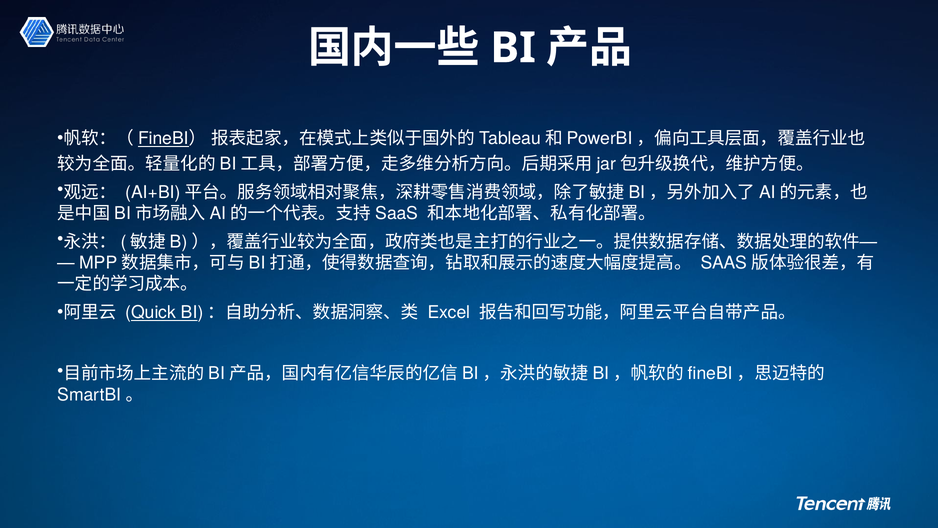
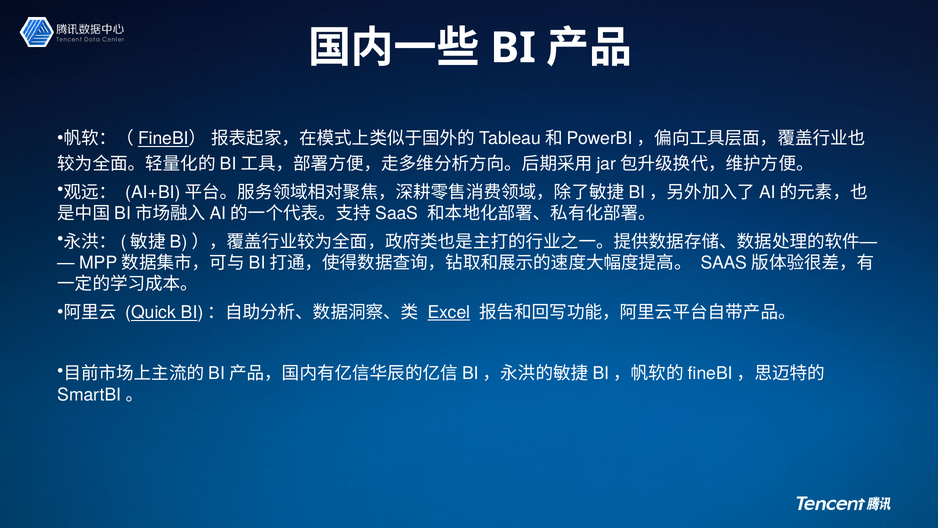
Excel underline: none -> present
